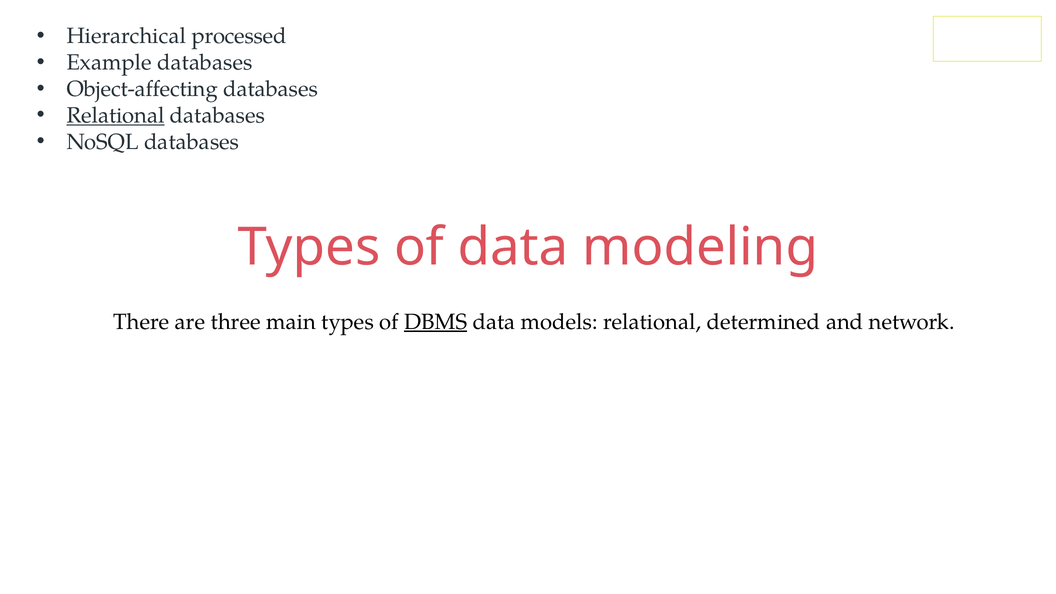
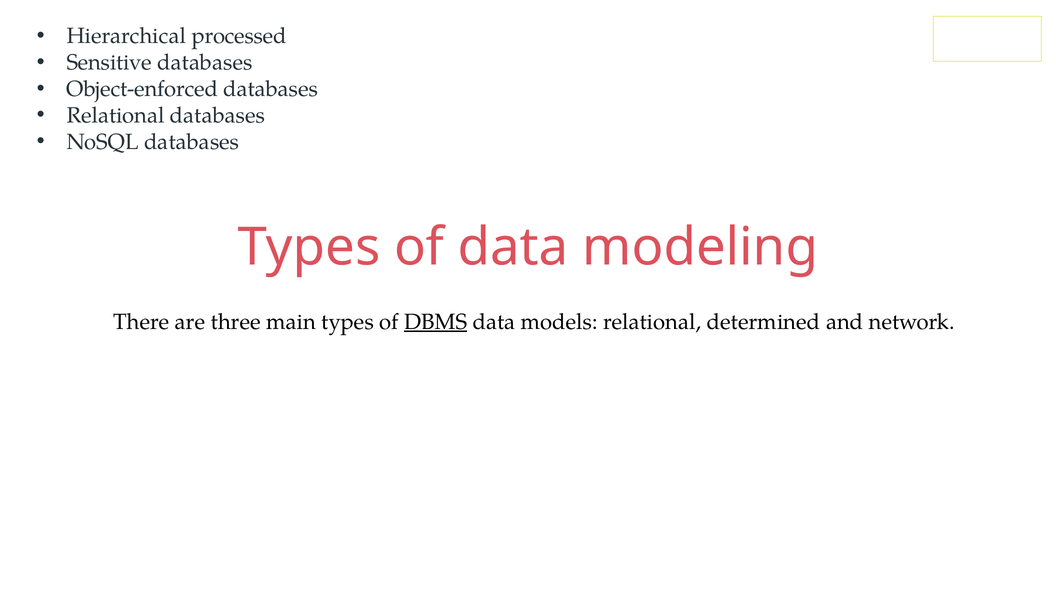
Example: Example -> Sensitive
Object-affecting: Object-affecting -> Object-enforced
Relational at (116, 115) underline: present -> none
